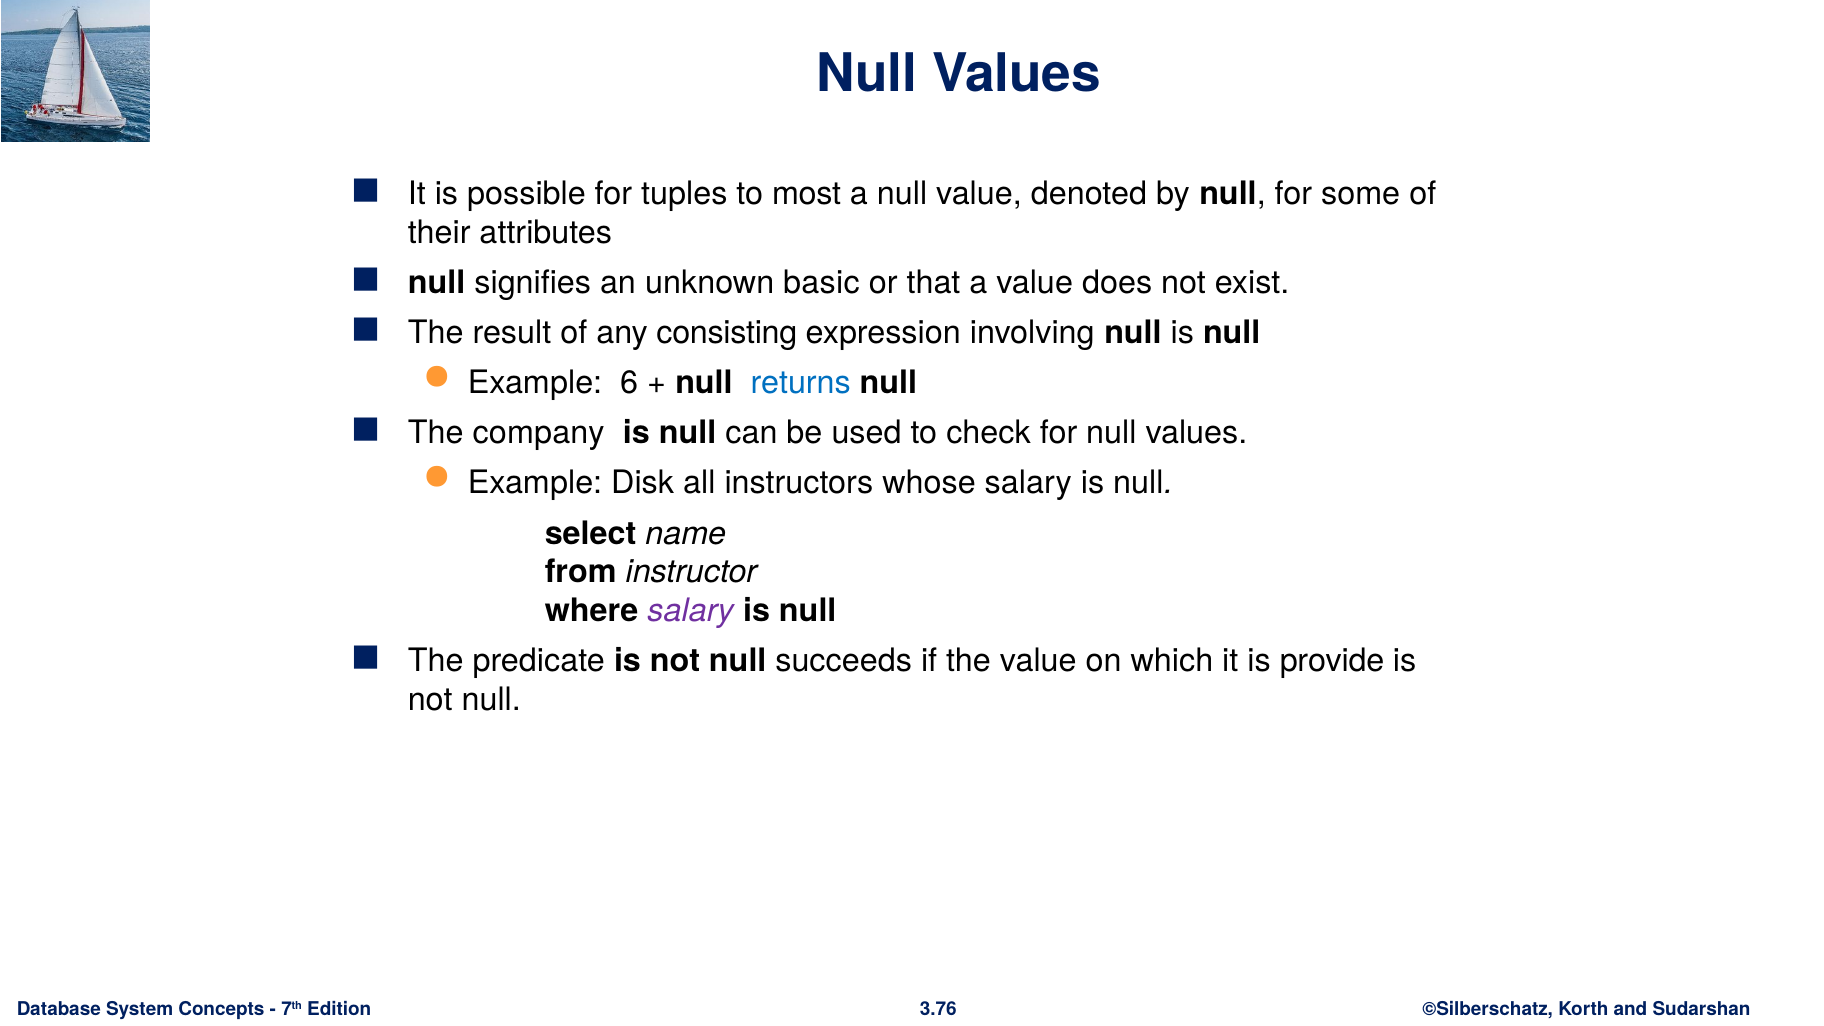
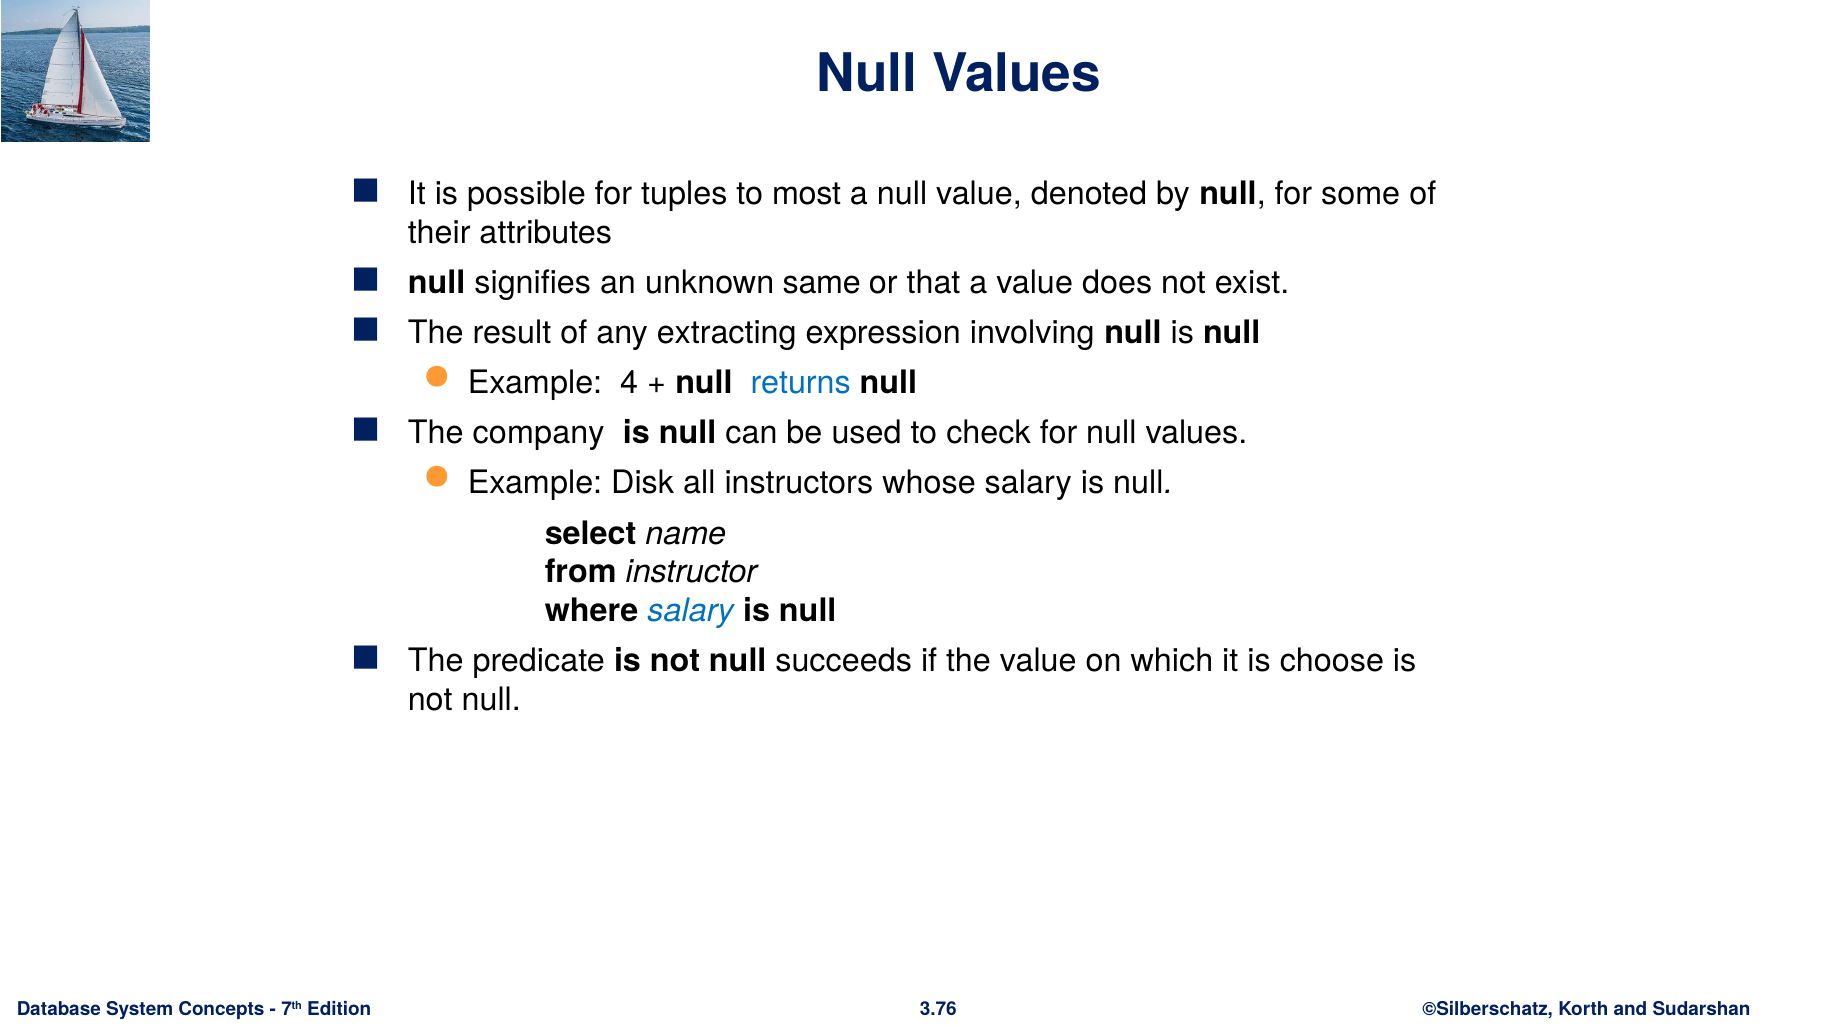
basic: basic -> same
consisting: consisting -> extracting
6: 6 -> 4
salary at (691, 611) colour: purple -> blue
provide: provide -> choose
